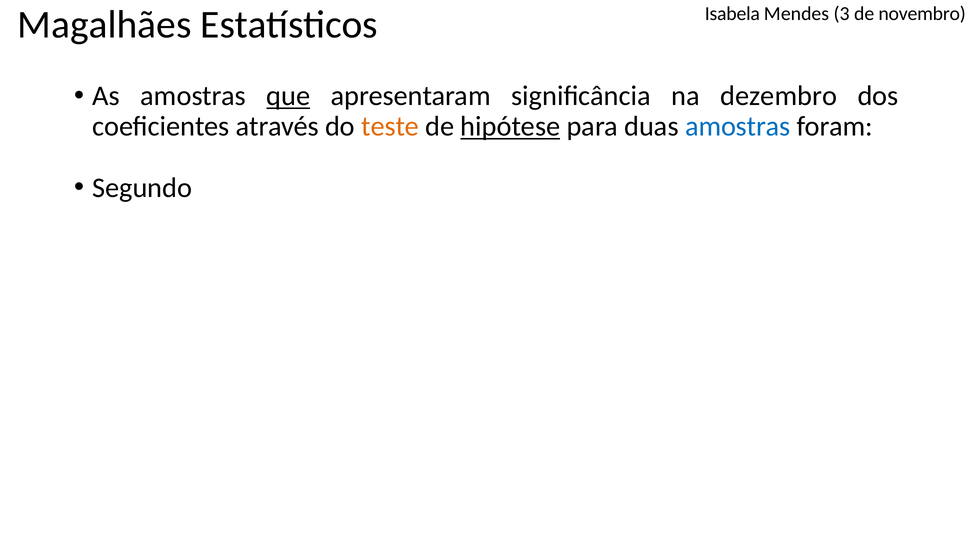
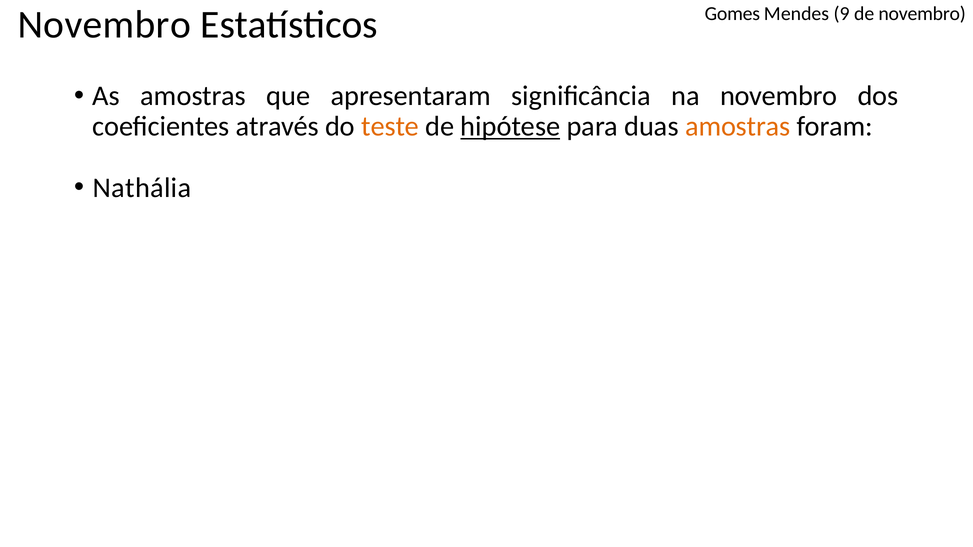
Magalhães at (104, 25): Magalhães -> Novembro
Isabela: Isabela -> Gomes
3: 3 -> 9
que underline: present -> none
na dezembro: dezembro -> novembro
amostras at (738, 127) colour: blue -> orange
Segundo: Segundo -> Nathália
